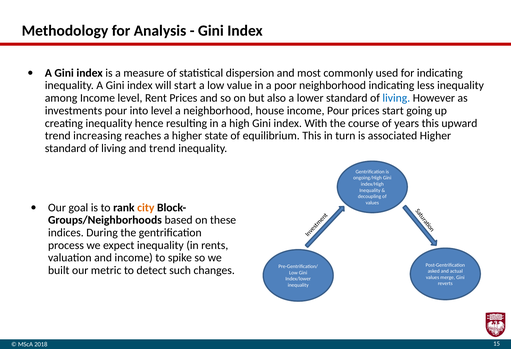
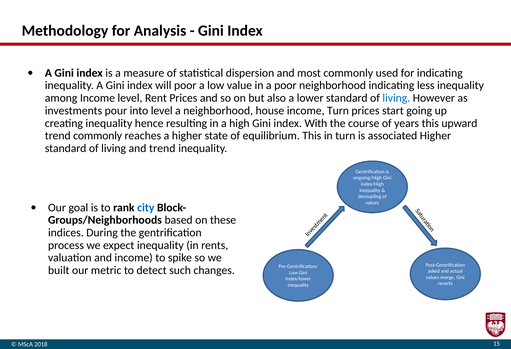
will start: start -> poor
income Pour: Pour -> Turn
trend increasing: increasing -> commonly
city colour: orange -> blue
